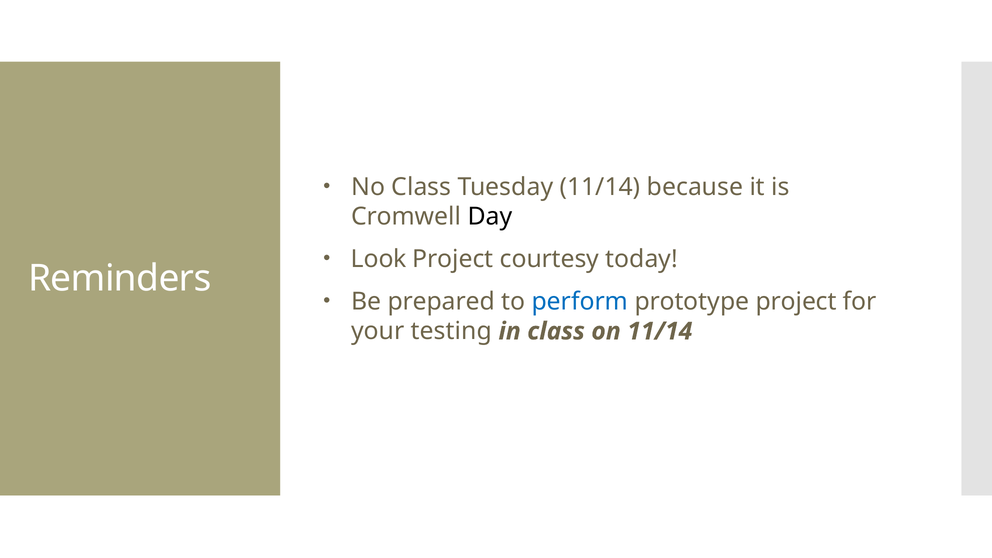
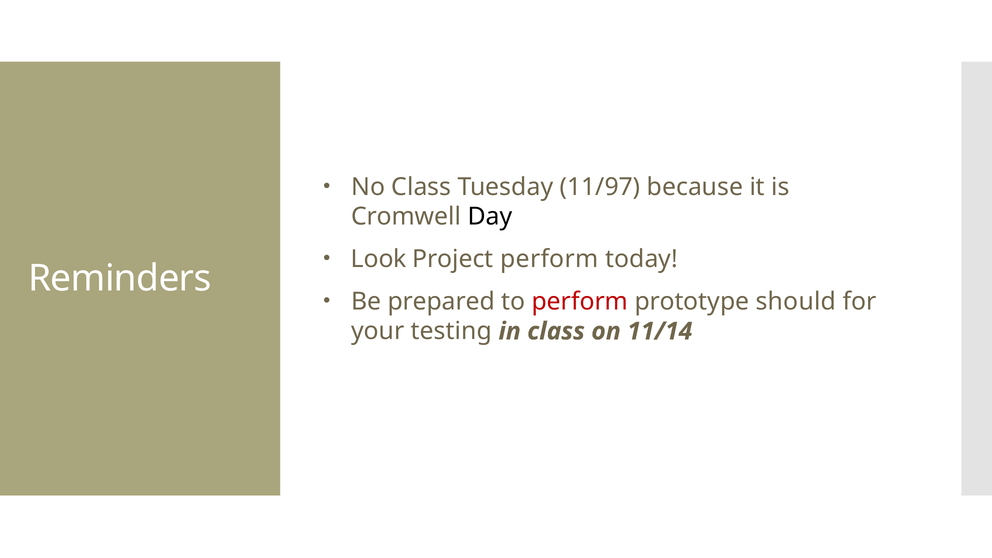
Tuesday 11/14: 11/14 -> 11/97
Project courtesy: courtesy -> perform
perform at (580, 302) colour: blue -> red
prototype project: project -> should
